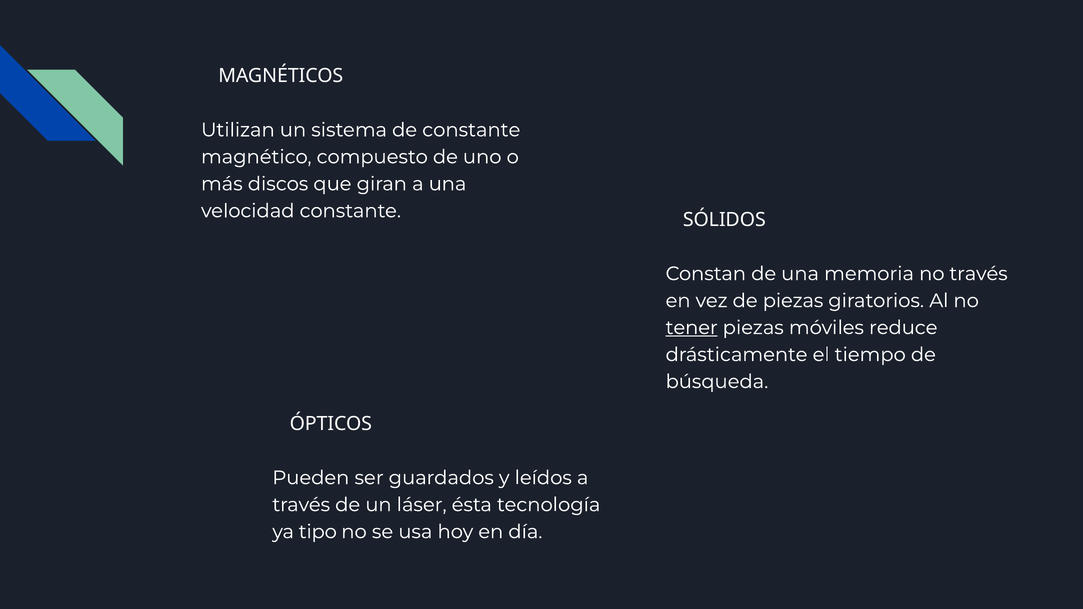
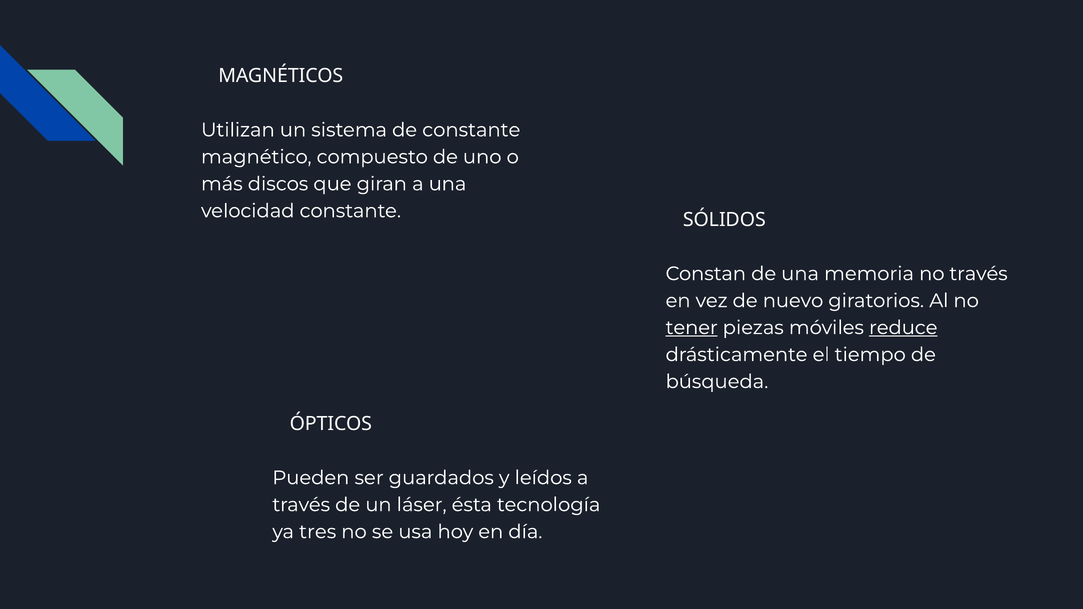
de piezas: piezas -> nuevo
reduce underline: none -> present
tipo: tipo -> tres
